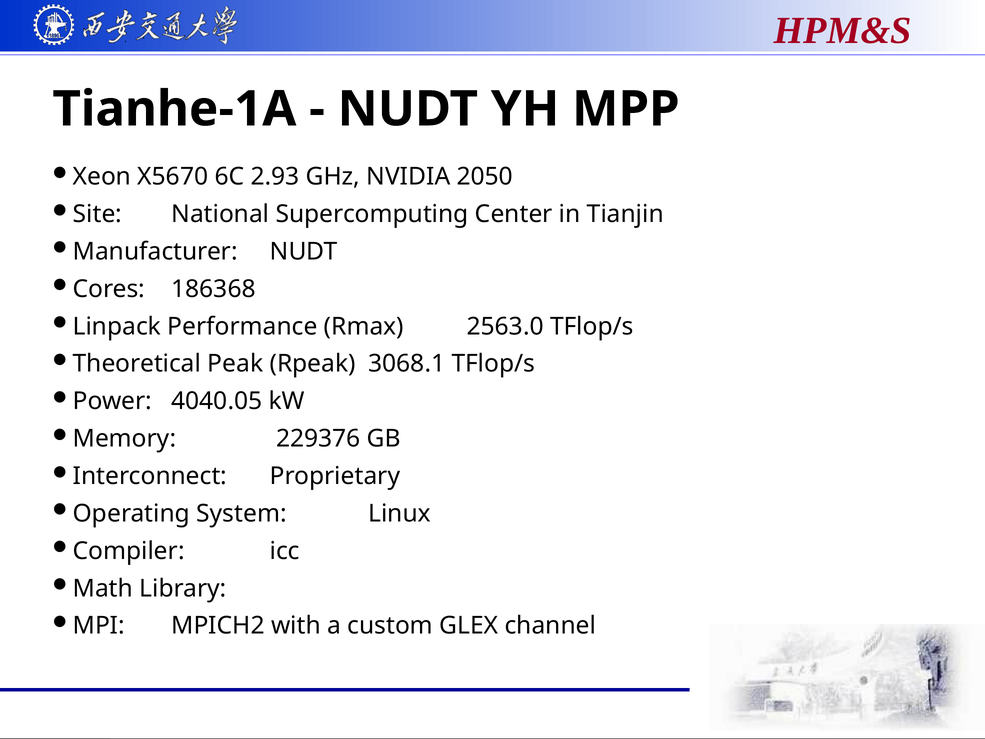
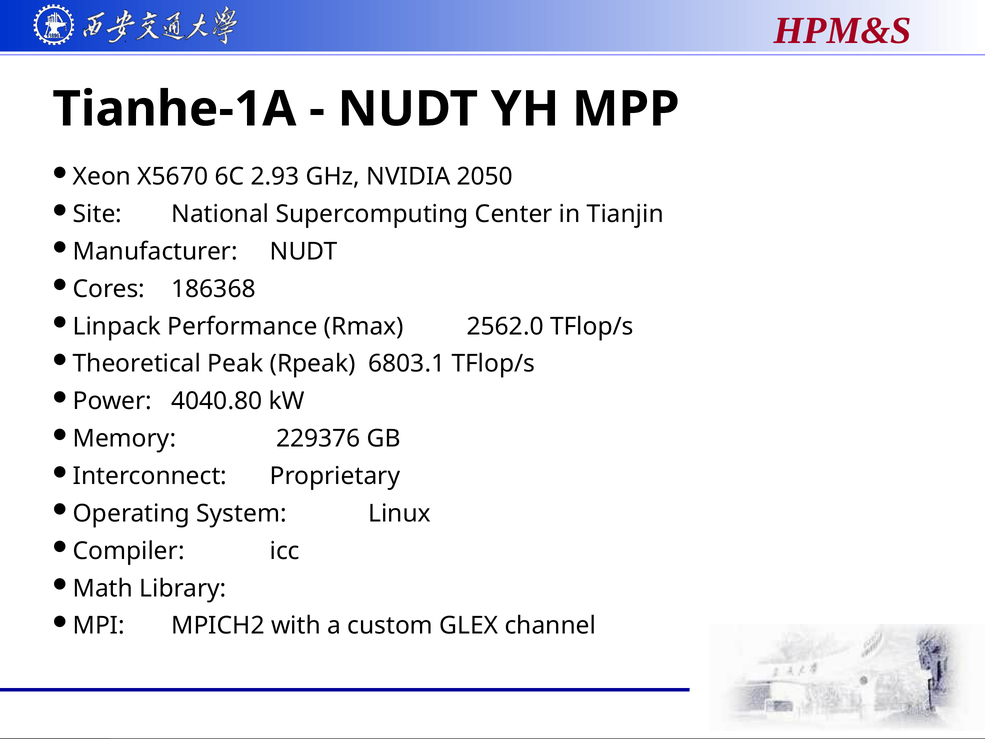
2563.0: 2563.0 -> 2562.0
3068.1: 3068.1 -> 6803.1
4040.05: 4040.05 -> 4040.80
